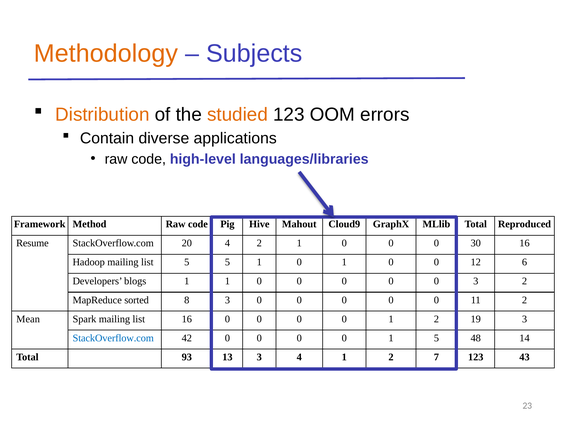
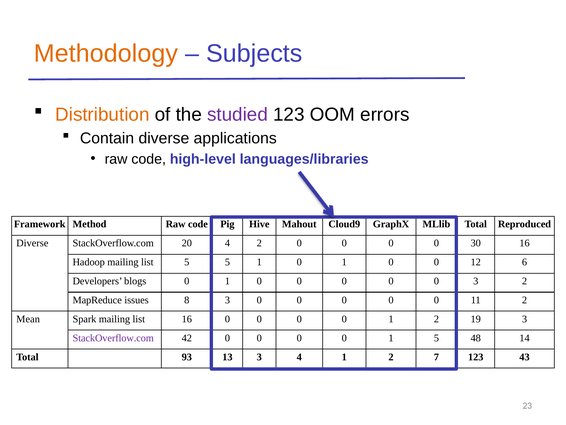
studied colour: orange -> purple
Resume at (32, 243): Resume -> Diverse
2 1: 1 -> 0
blogs 1: 1 -> 0
sorted: sorted -> issues
StackOverflow.com at (113, 338) colour: blue -> purple
